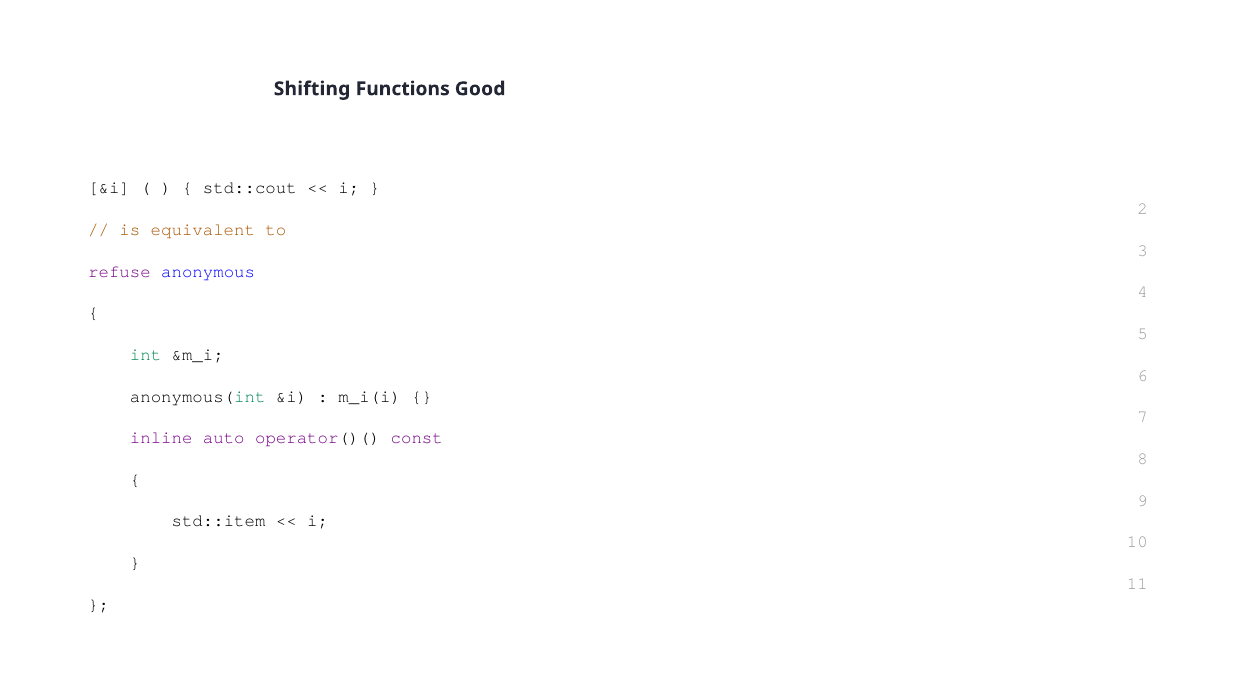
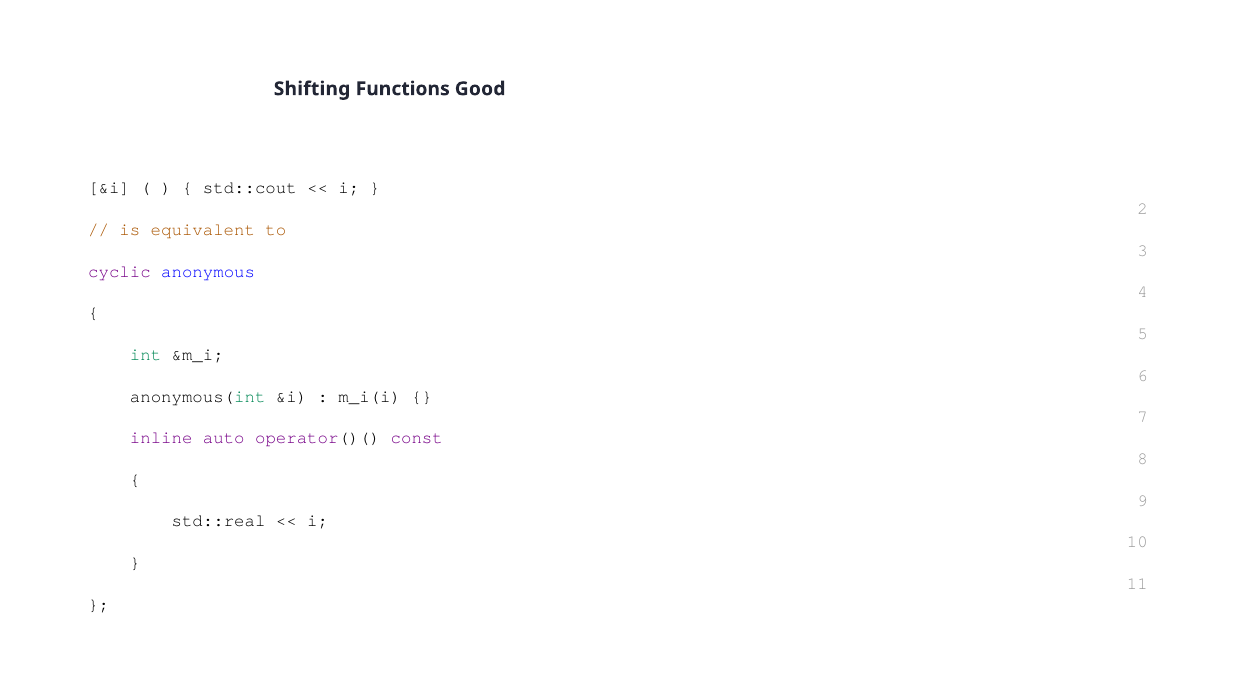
refuse: refuse -> cyclic
std::item: std::item -> std::real
